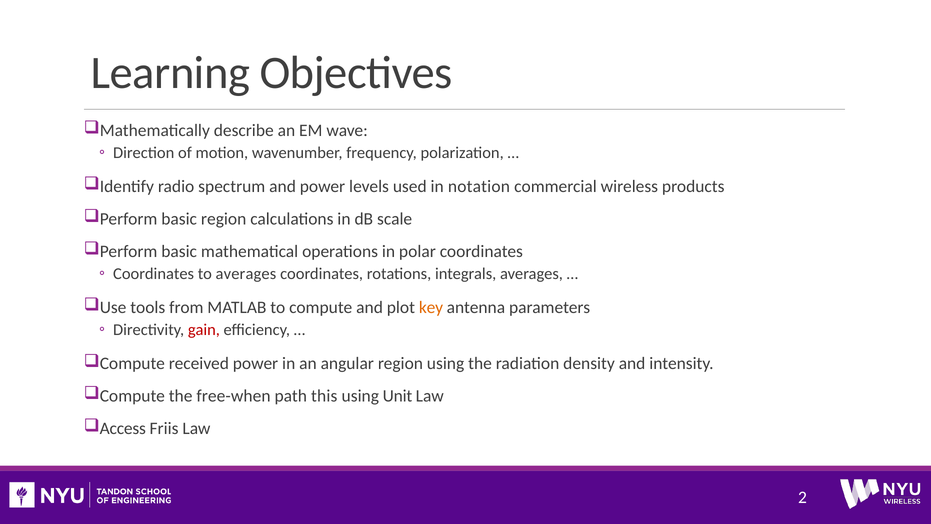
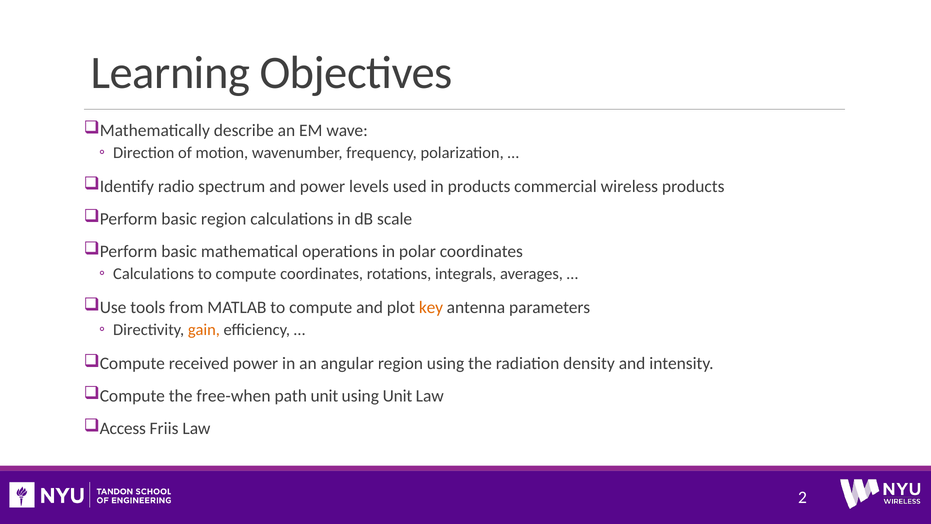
in notation: notation -> products
Coordinates at (154, 274): Coordinates -> Calculations
averages at (246, 274): averages -> compute
gain colour: red -> orange
path this: this -> unit
